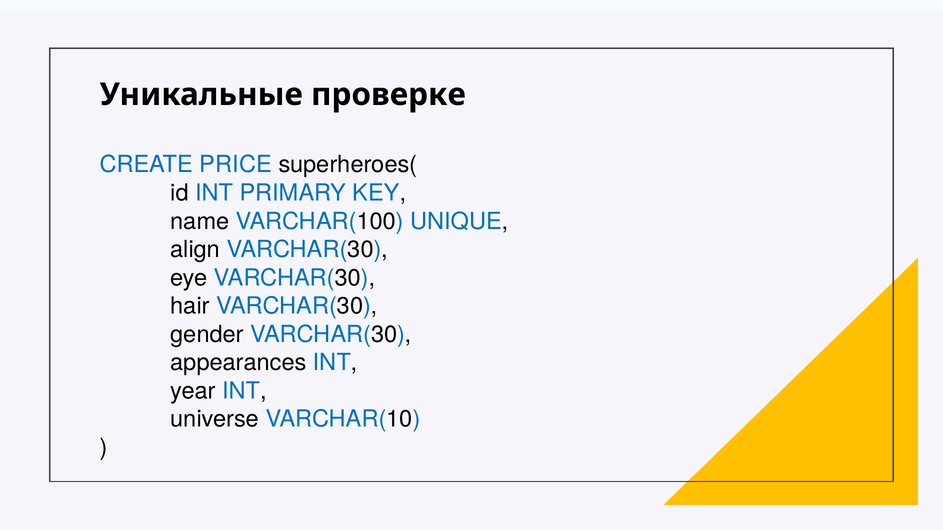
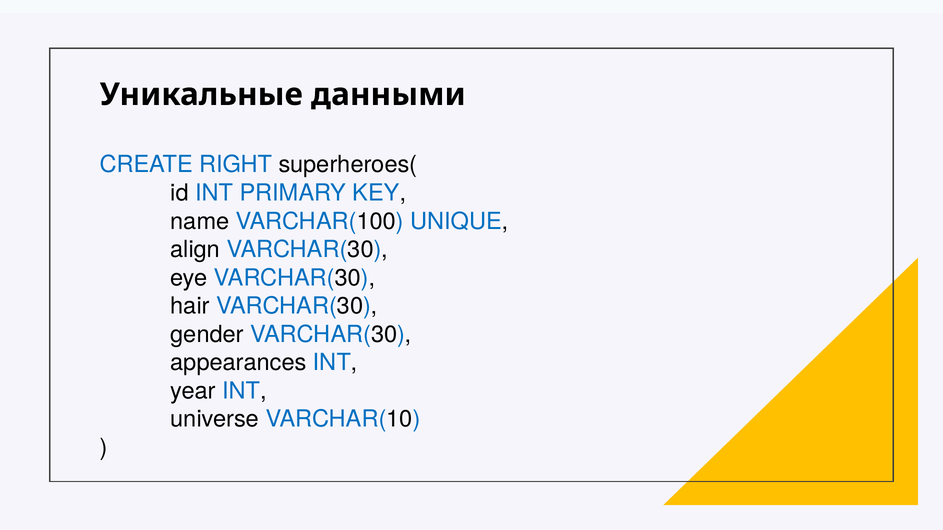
проверке: проверке -> данными
PRICE: PRICE -> RIGHT
